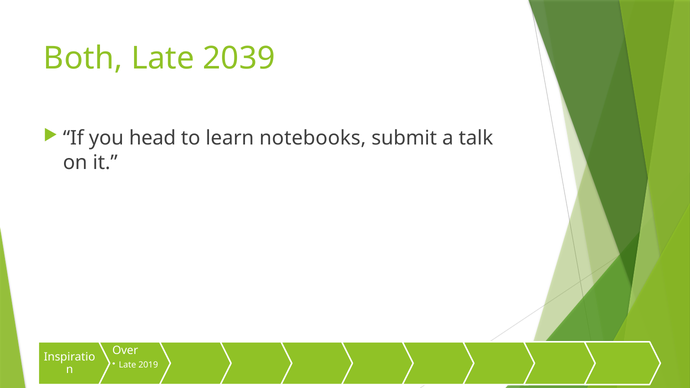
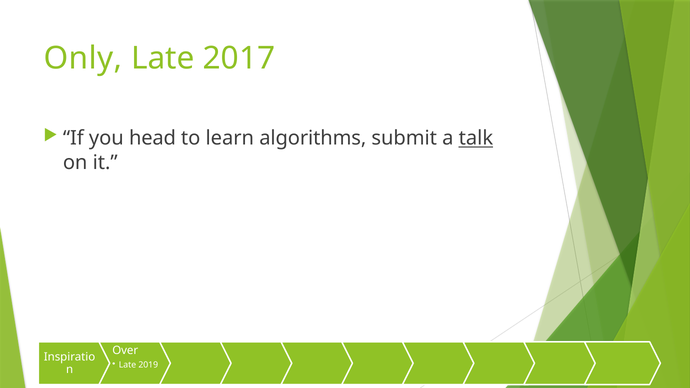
Both: Both -> Only
2039: 2039 -> 2017
notebooks: notebooks -> algorithms
talk underline: none -> present
